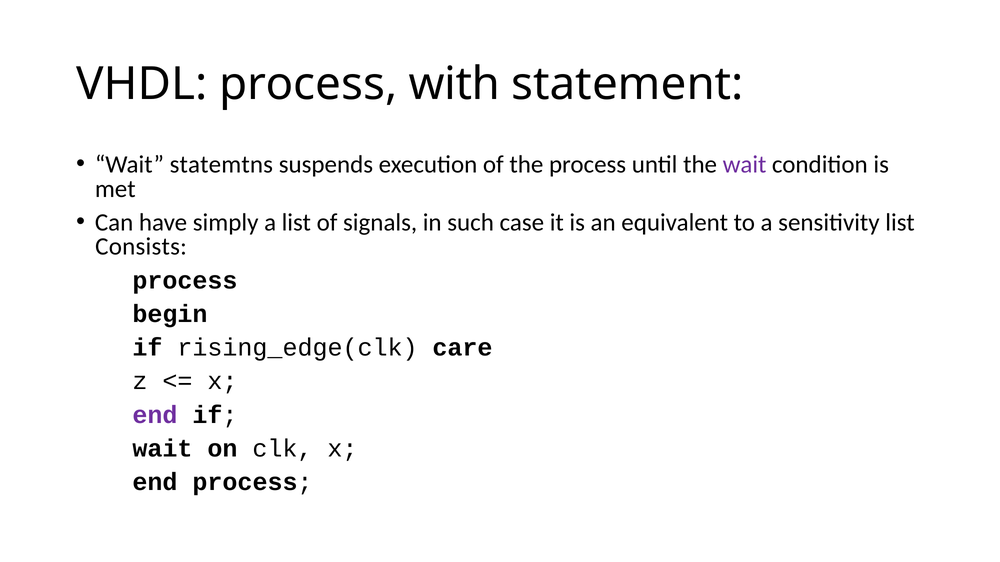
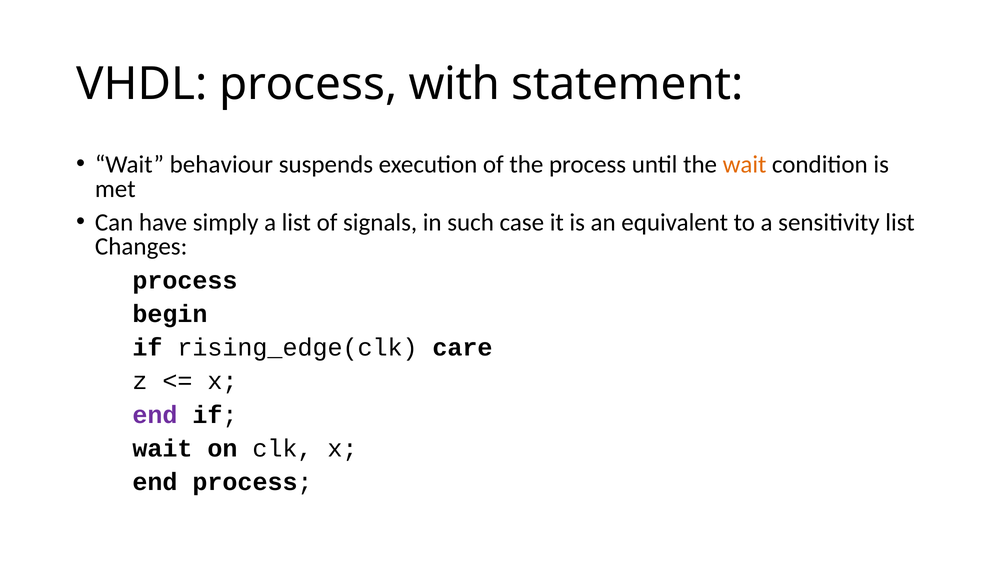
statemtns: statemtns -> behaviour
wait at (745, 165) colour: purple -> orange
Consists: Consists -> Changes
